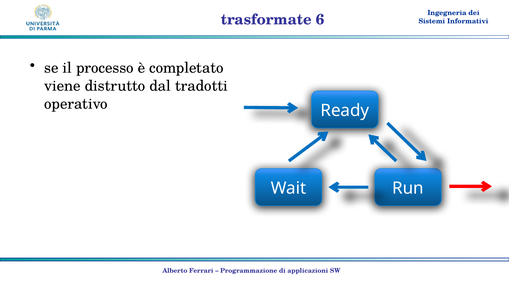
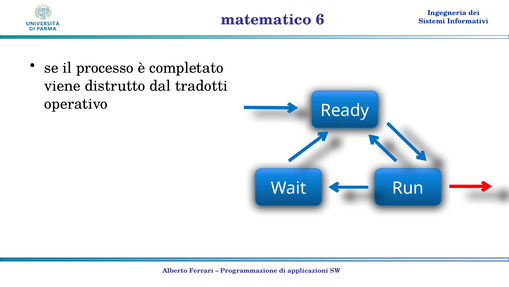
trasformate: trasformate -> matematico
